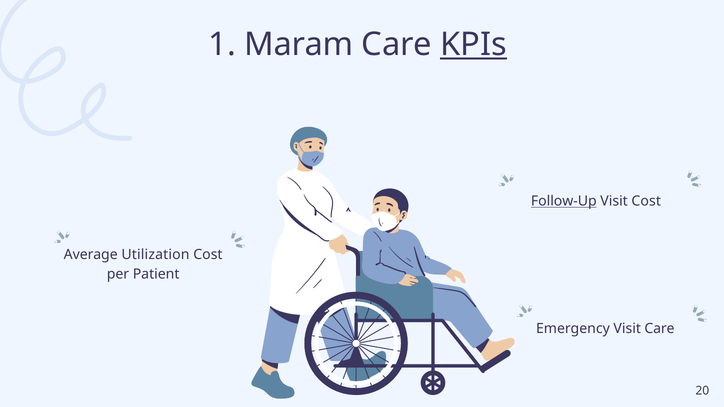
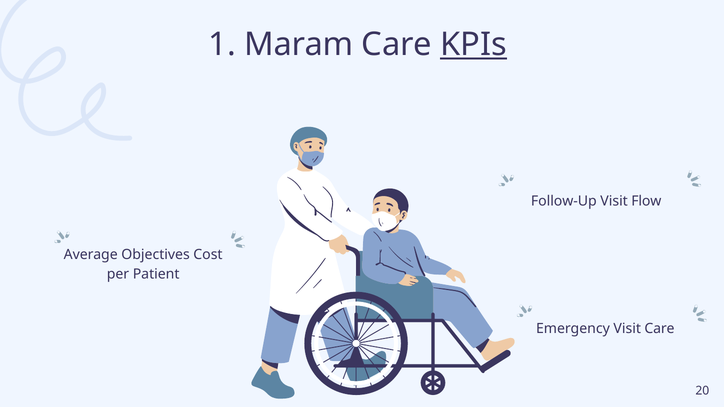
Follow-Up underline: present -> none
Visit Cost: Cost -> Flow
Utilization: Utilization -> Objectives
